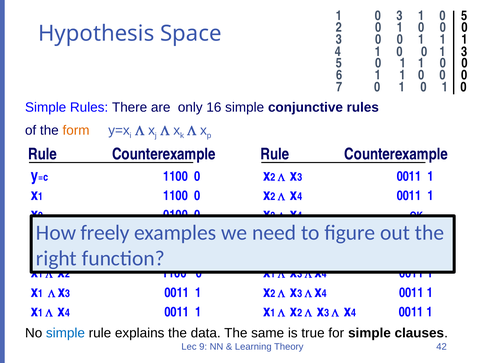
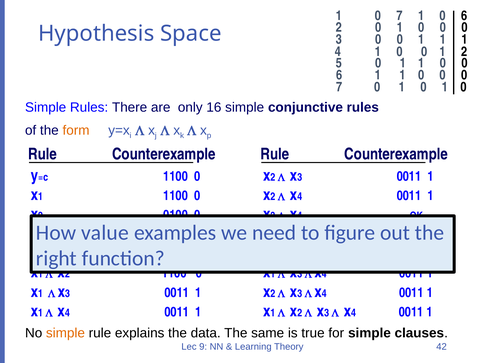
1 0 3: 3 -> 7
1 0 5: 5 -> 6
1 3: 3 -> 2
freely: freely -> value
simple at (65, 334) colour: blue -> orange
